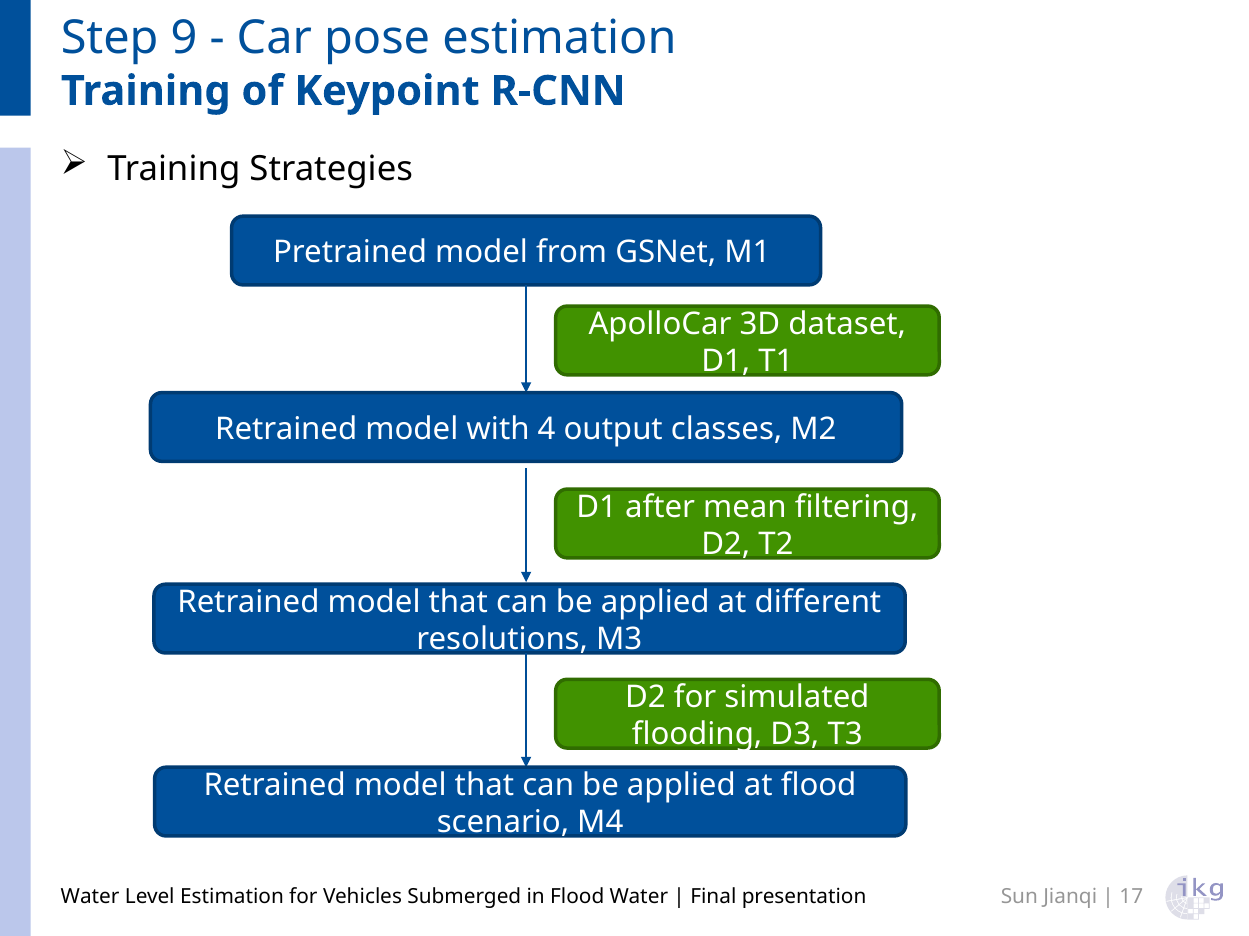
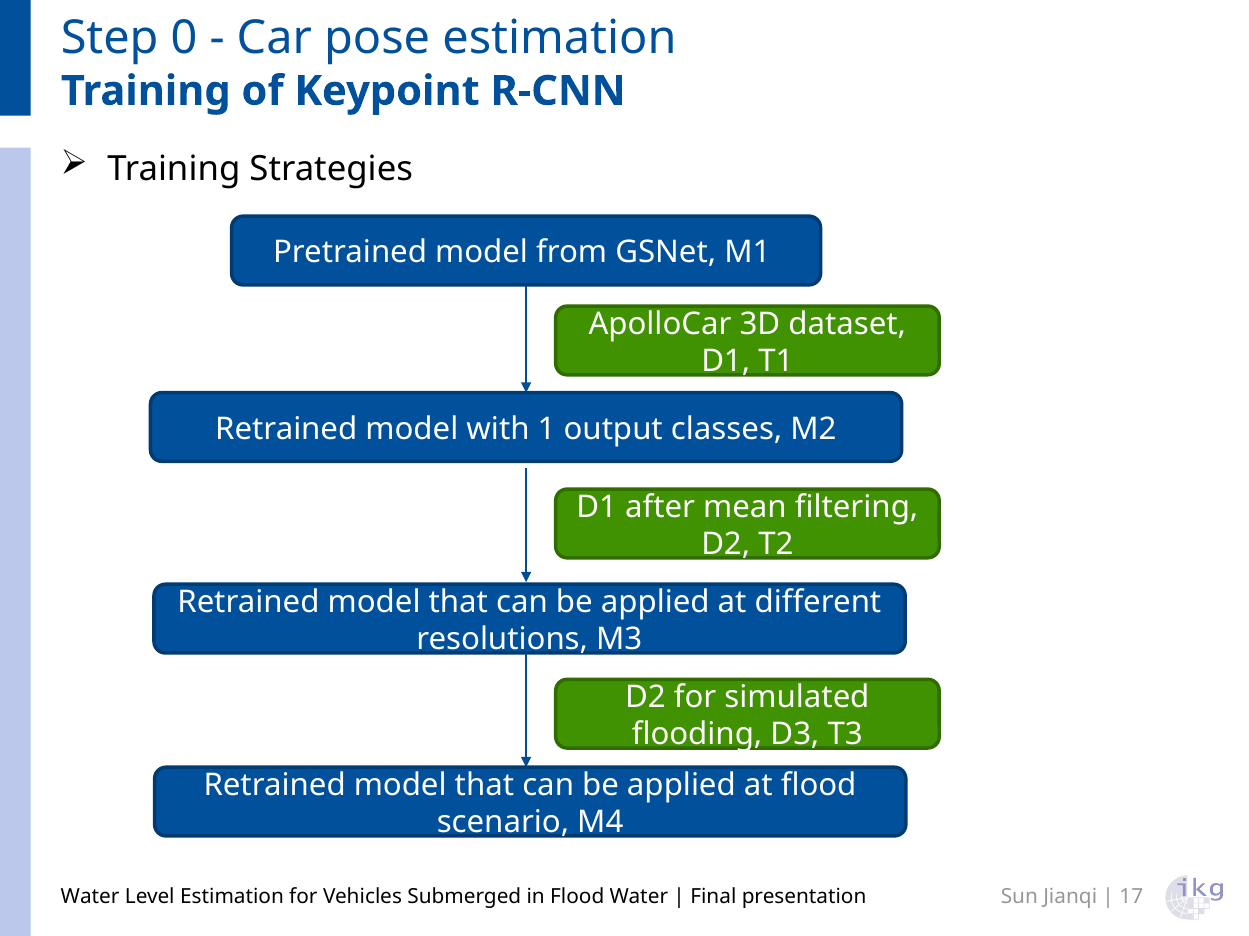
9: 9 -> 0
4: 4 -> 1
